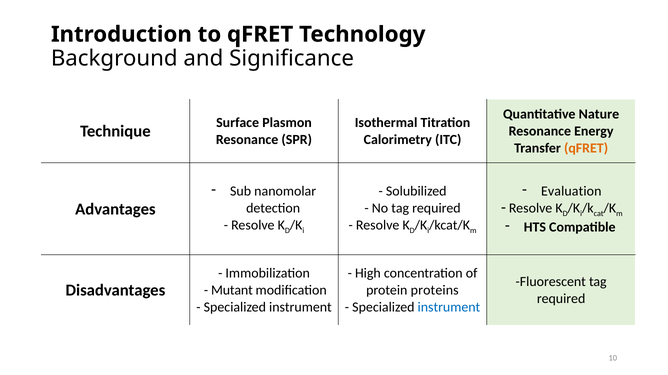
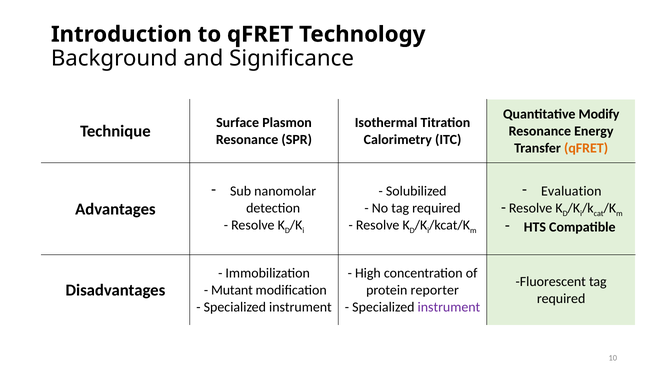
Nature: Nature -> Modify
proteins: proteins -> reporter
instrument at (449, 308) colour: blue -> purple
